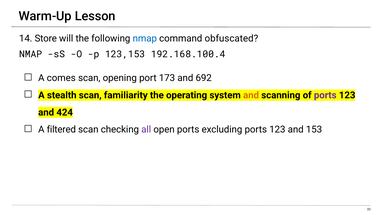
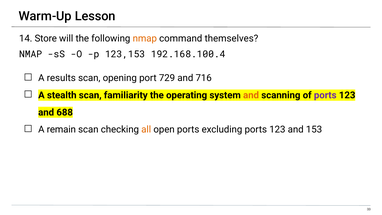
nmap at (145, 38) colour: blue -> orange
obfuscated: obfuscated -> themselves
comes: comes -> results
173: 173 -> 729
692: 692 -> 716
424: 424 -> 688
filtered: filtered -> remain
all colour: purple -> orange
